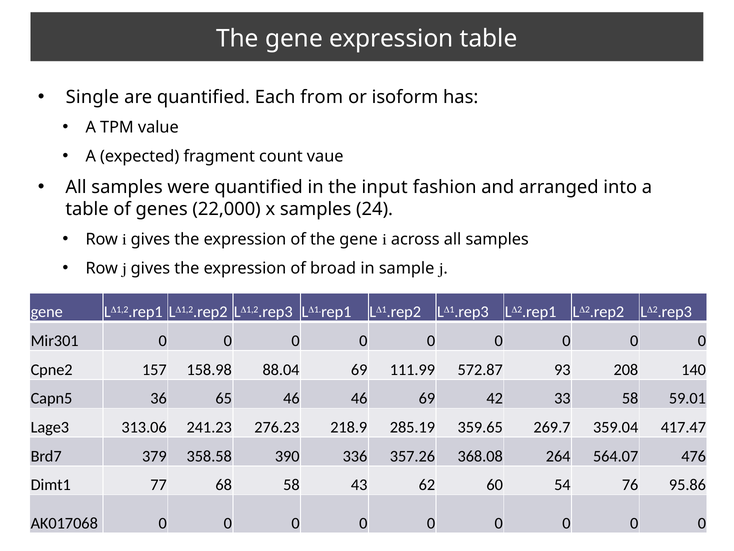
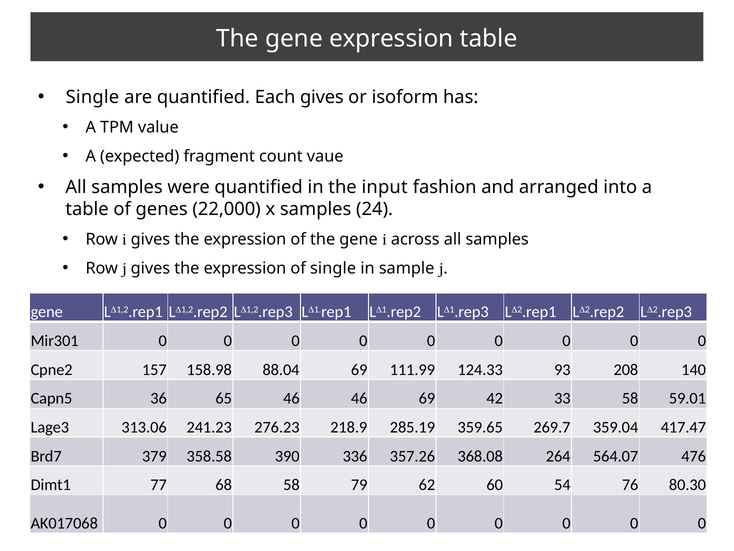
Each from: from -> gives
of broad: broad -> single
572.87: 572.87 -> 124.33
43: 43 -> 79
95.86: 95.86 -> 80.30
